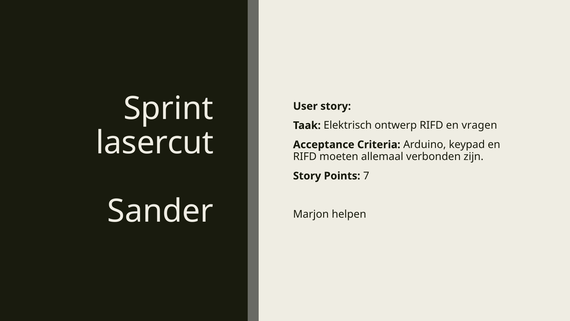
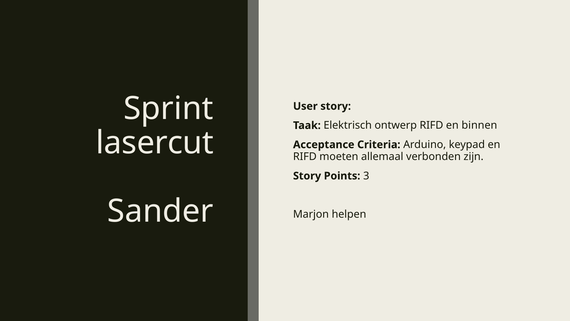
vragen: vragen -> binnen
7: 7 -> 3
